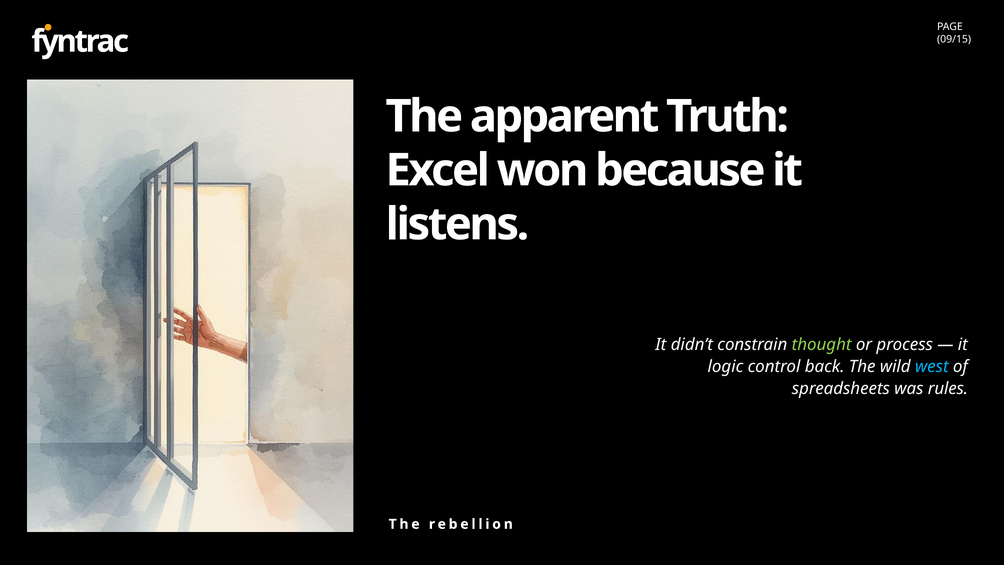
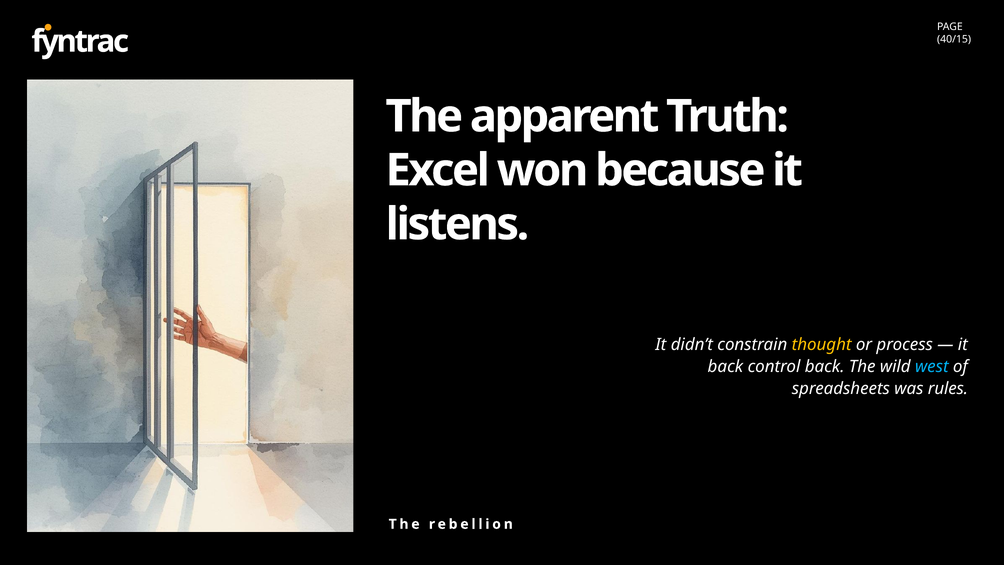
09/15: 09/15 -> 40/15
thought colour: light green -> yellow
logic at (725, 366): logic -> back
